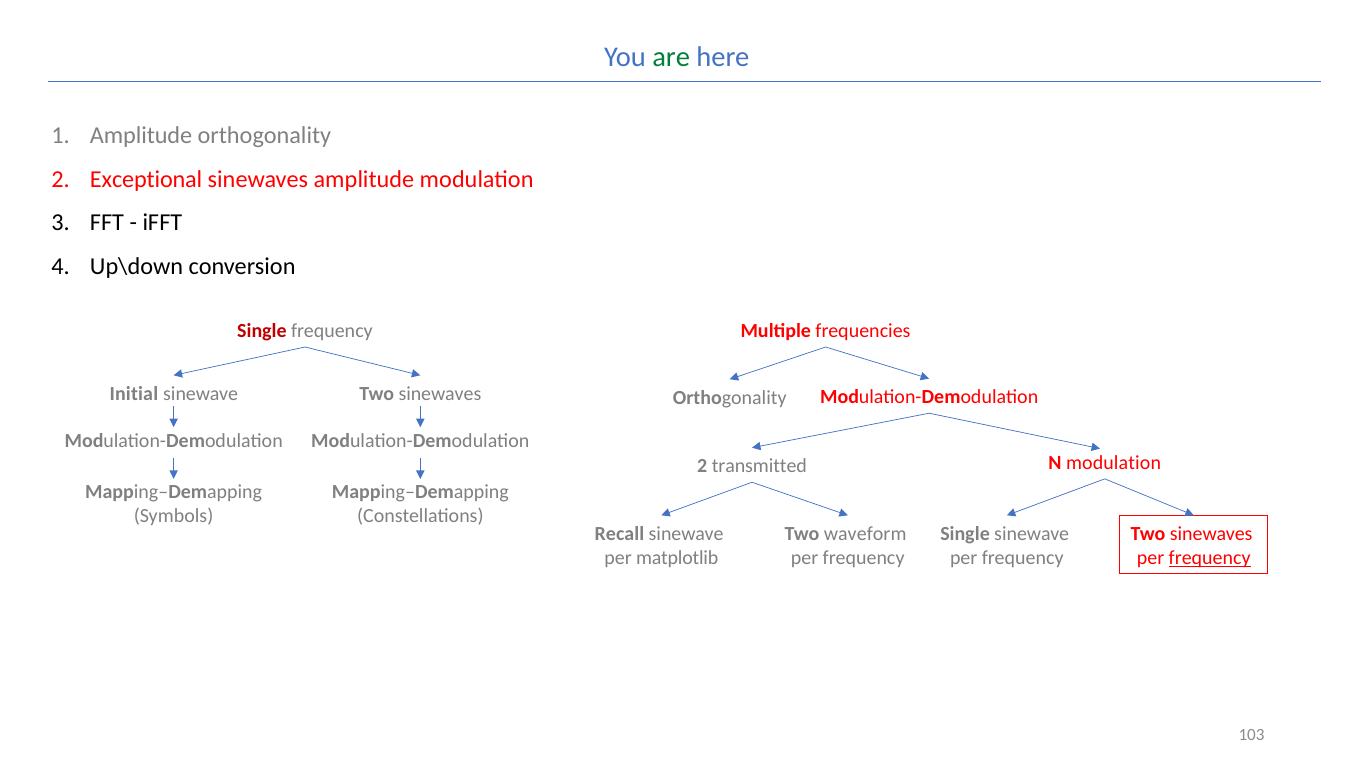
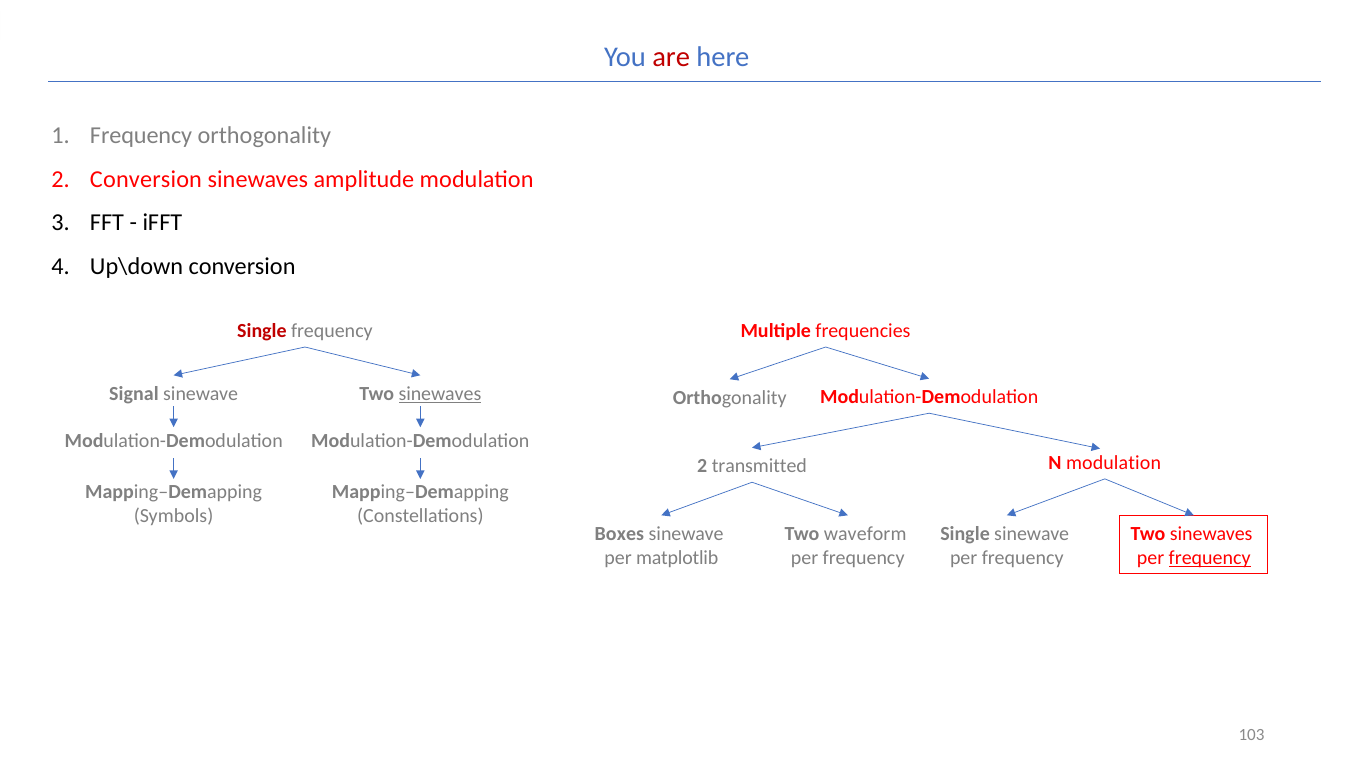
are colour: green -> red
Amplitude at (141, 136): Amplitude -> Frequency
2 Exceptional: Exceptional -> Conversion
Initial: Initial -> Signal
sinewaves at (440, 394) underline: none -> present
Recall: Recall -> Boxes
